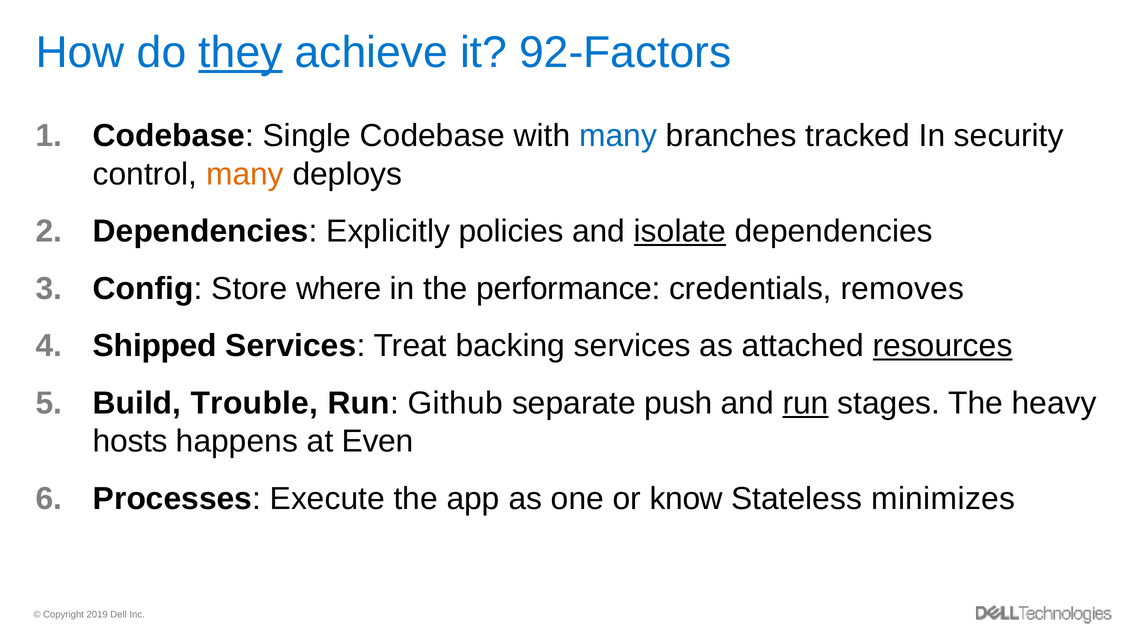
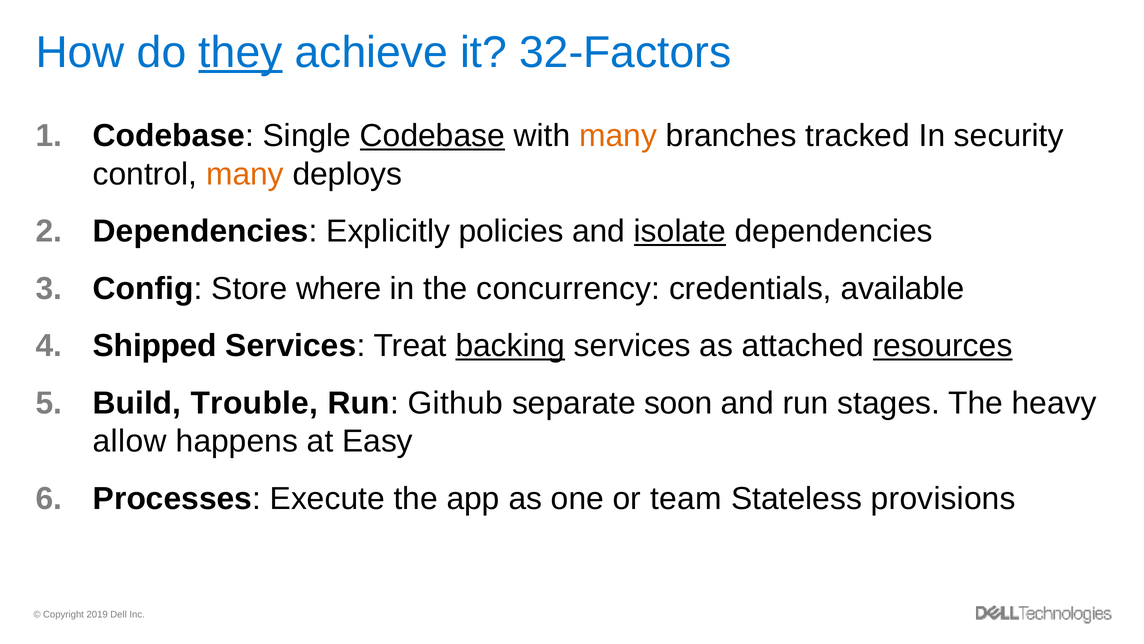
92-Factors: 92-Factors -> 32-Factors
Codebase at (432, 136) underline: none -> present
many at (618, 136) colour: blue -> orange
performance: performance -> concurrency
removes: removes -> available
backing underline: none -> present
push: push -> soon
run at (806, 403) underline: present -> none
hosts: hosts -> allow
Even: Even -> Easy
know: know -> team
minimizes: minimizes -> provisions
